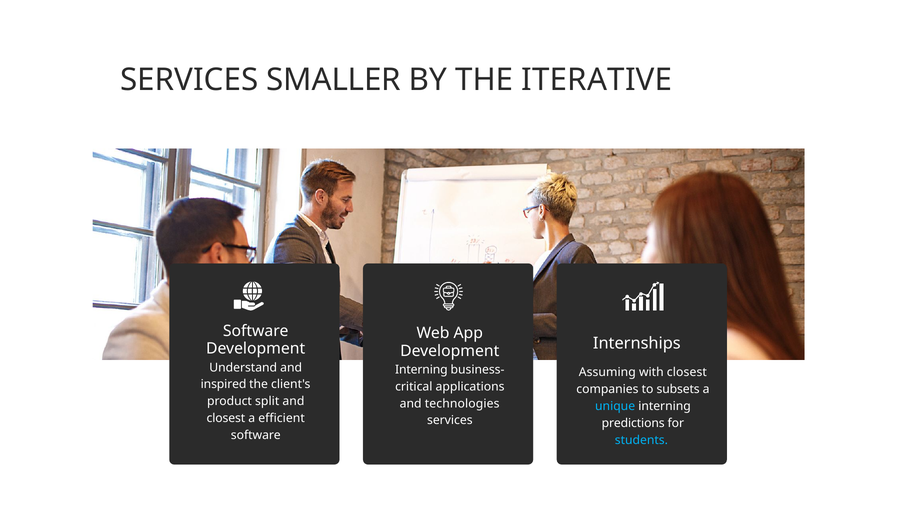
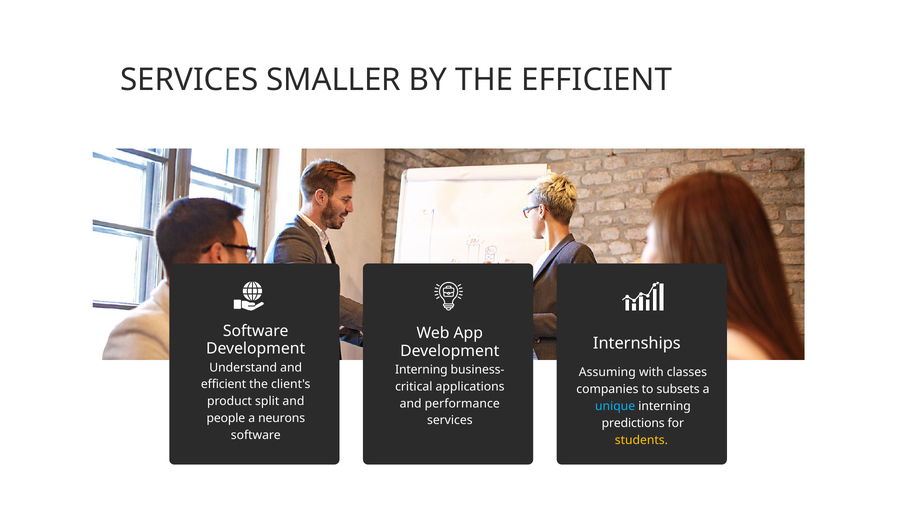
THE ITERATIVE: ITERATIVE -> EFFICIENT
with closest: closest -> classes
inspired at (224, 385): inspired -> efficient
technologies: technologies -> performance
closest at (226, 419): closest -> people
efficient: efficient -> neurons
students colour: light blue -> yellow
